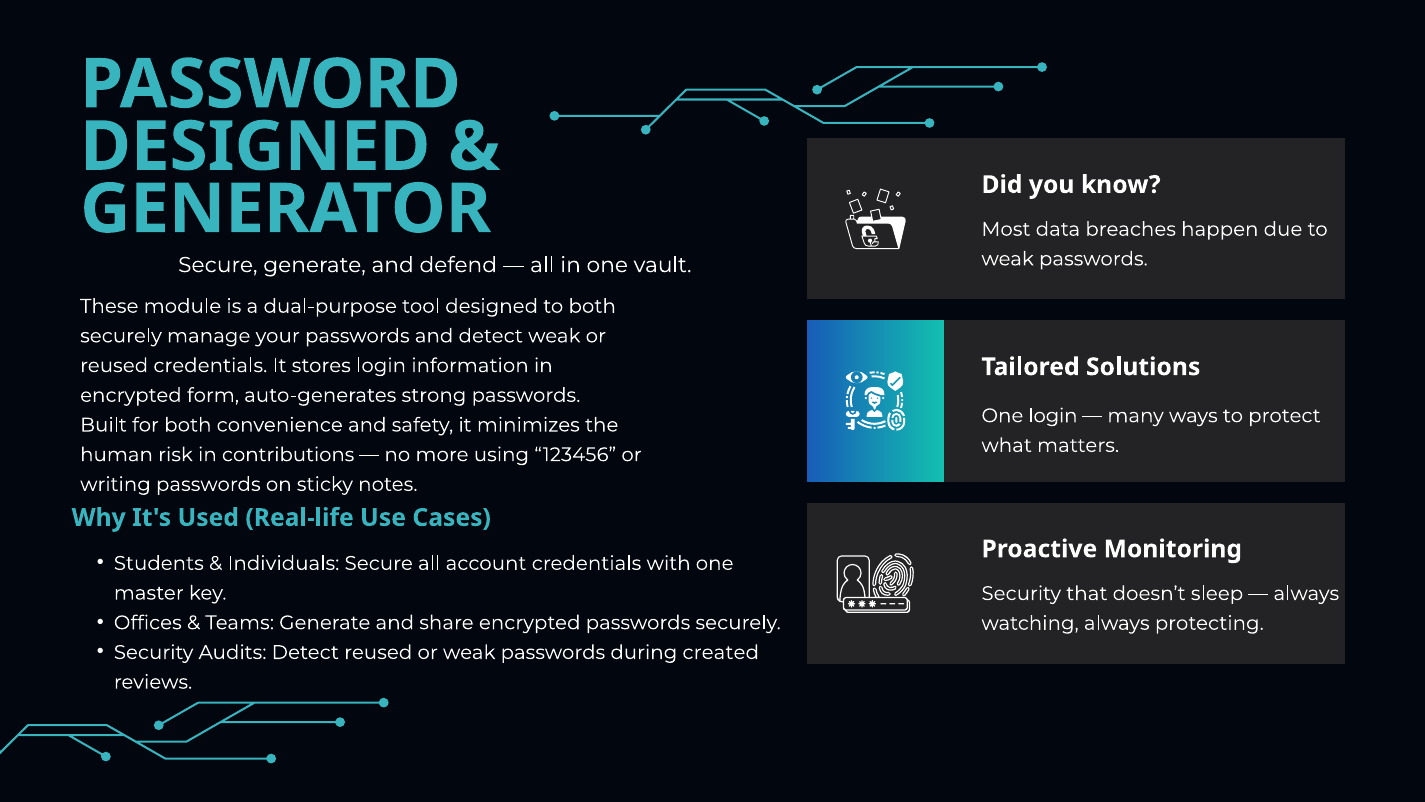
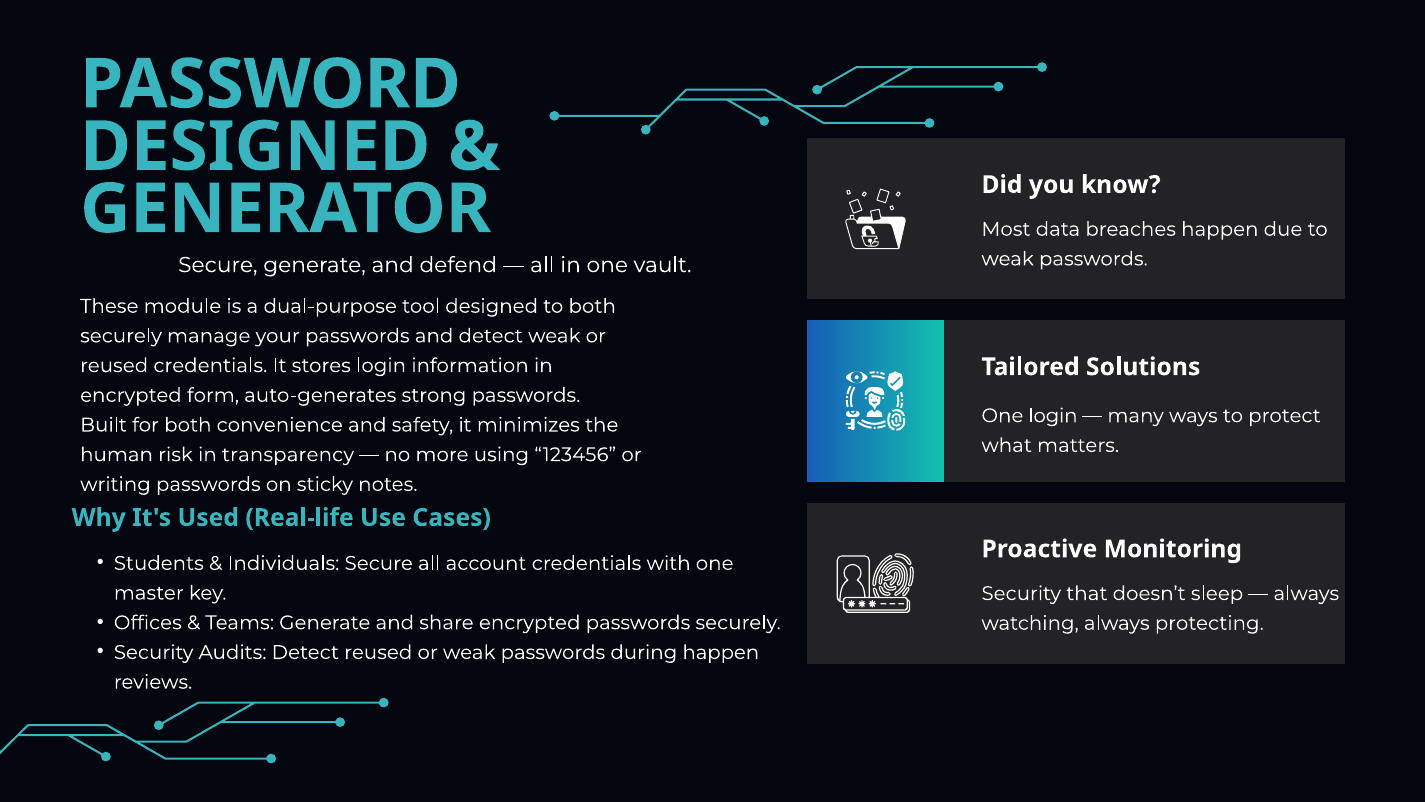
contributions: contributions -> transparency
during created: created -> happen
